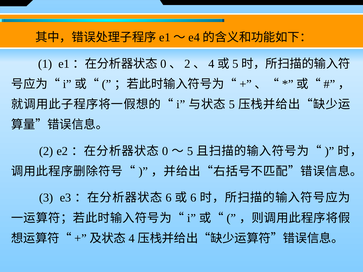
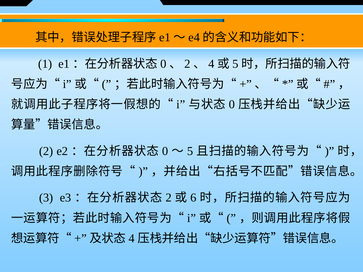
5 at (232, 105): 5 -> 0
6 at (169, 198): 6 -> 2
